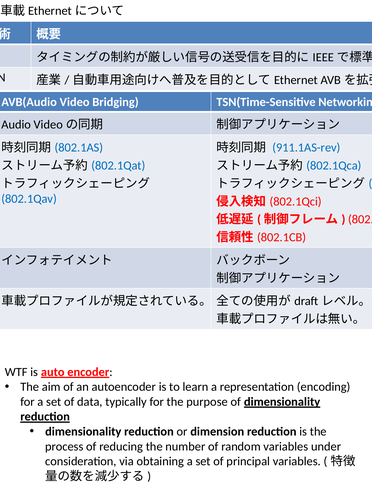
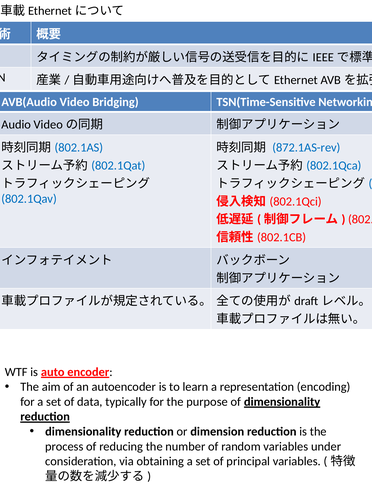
911.1AS-rev: 911.1AS-rev -> 872.1AS-rev
